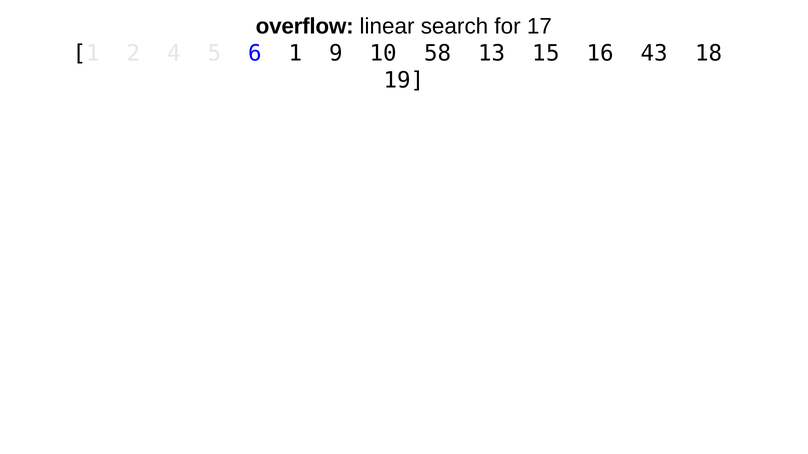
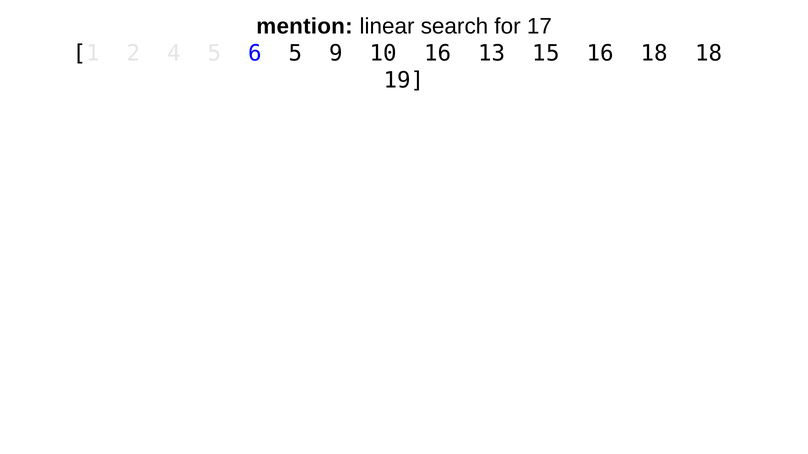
overflow: overflow -> mention
6 1: 1 -> 5
10 58: 58 -> 16
16 43: 43 -> 18
